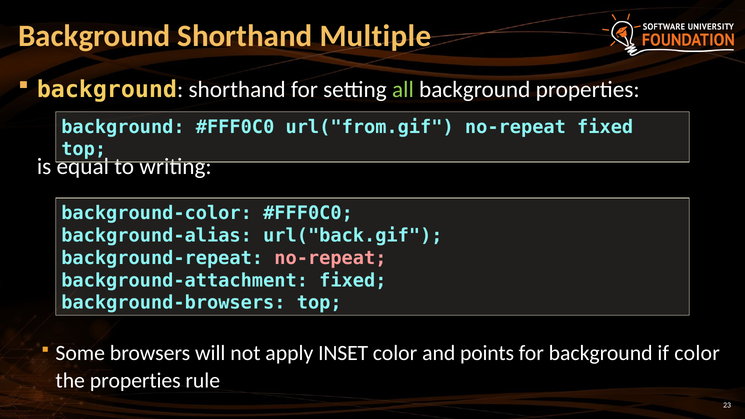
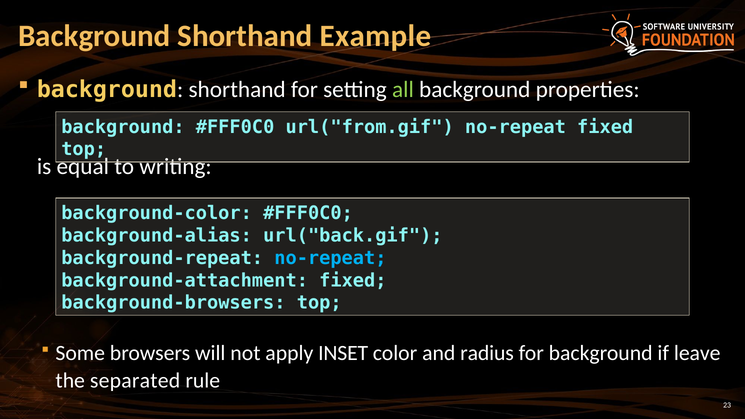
Multiple: Multiple -> Example
no-repeat at (330, 258) colour: pink -> light blue
points: points -> radius
if color: color -> leave
the properties: properties -> separated
